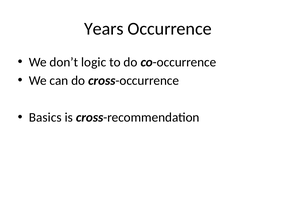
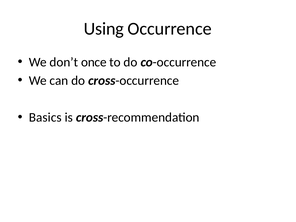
Years: Years -> Using
logic: logic -> once
